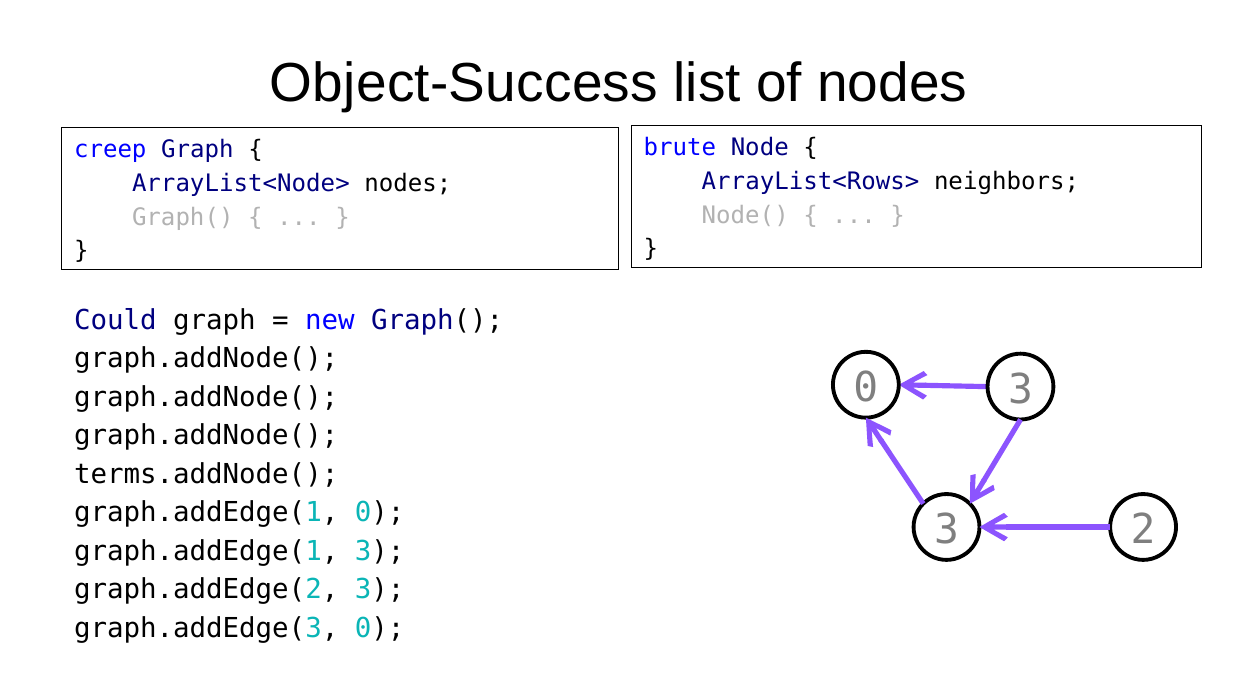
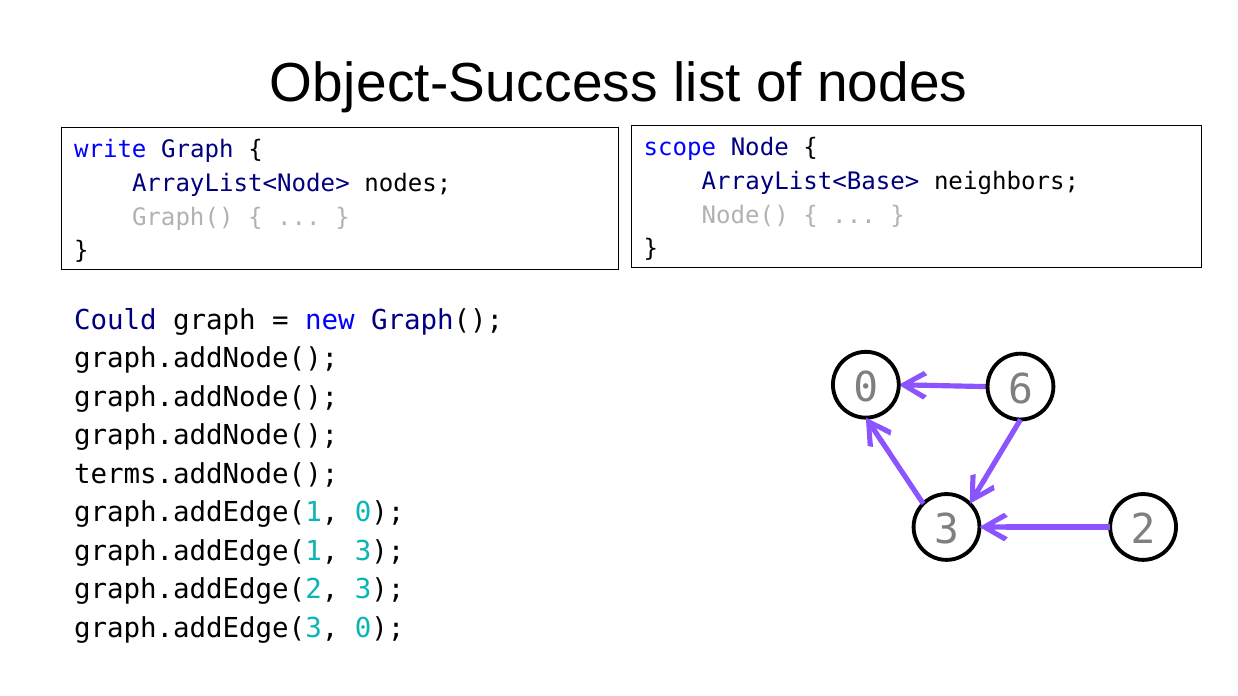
brute: brute -> scope
creep: creep -> write
ArrayList<Rows>: ArrayList<Rows> -> ArrayList<Base>
0 3: 3 -> 6
